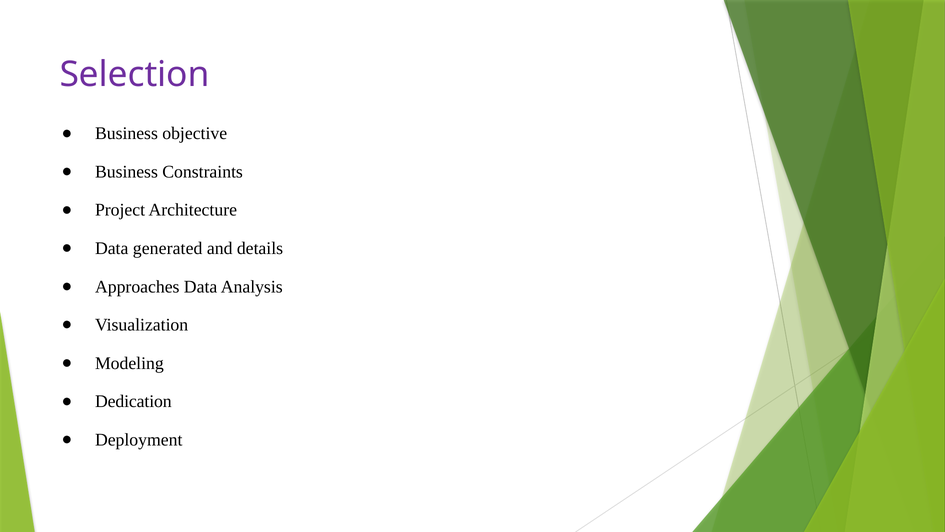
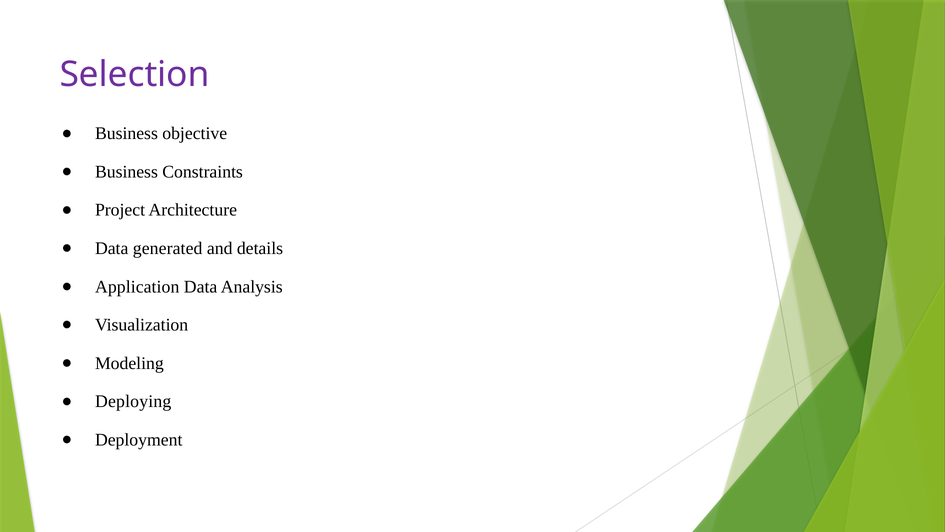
Approaches: Approaches -> Application
Dedication: Dedication -> Deploying
